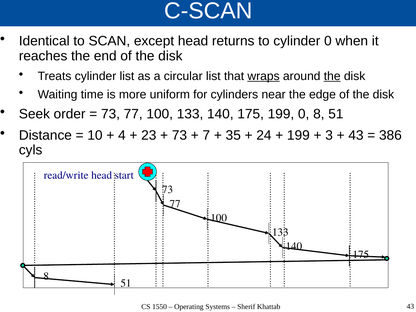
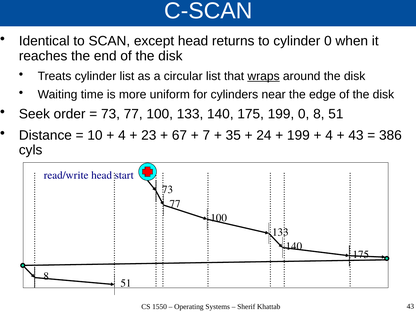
the at (332, 76) underline: present -> none
73 at (179, 135): 73 -> 67
3 at (329, 135): 3 -> 4
